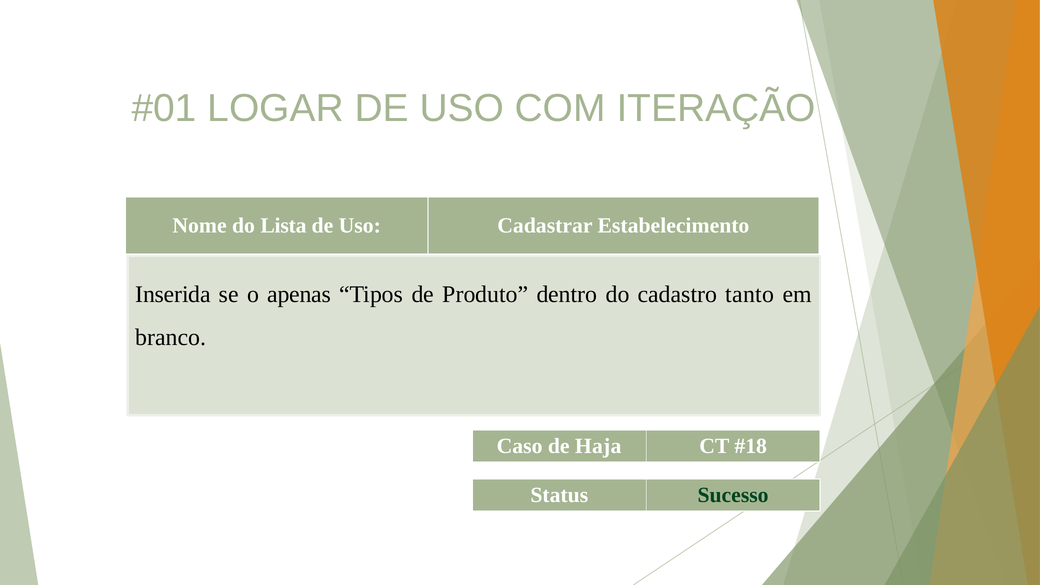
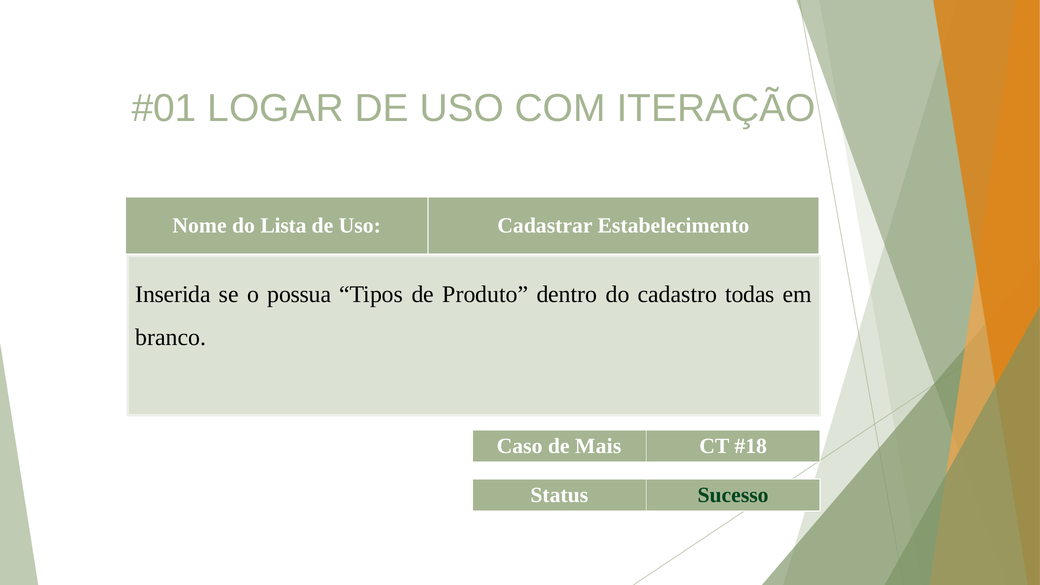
apenas: apenas -> possua
tanto: tanto -> todas
Haja: Haja -> Mais
